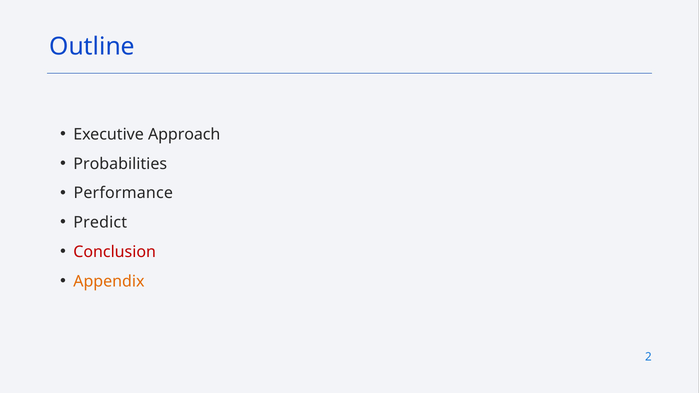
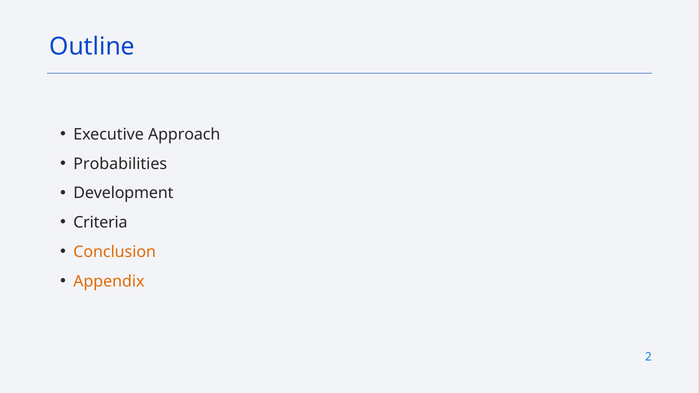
Performance: Performance -> Development
Predict: Predict -> Criteria
Conclusion colour: red -> orange
